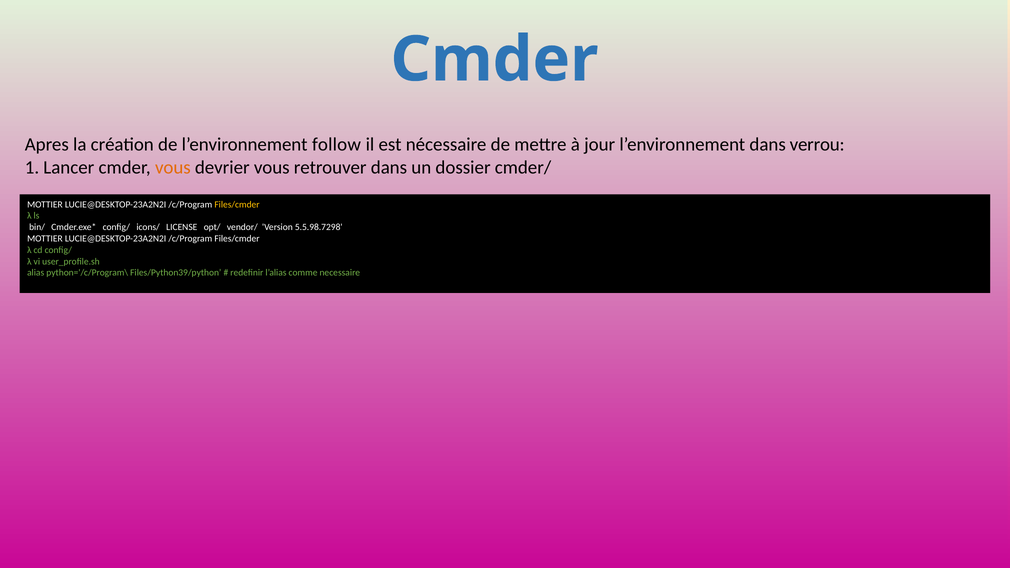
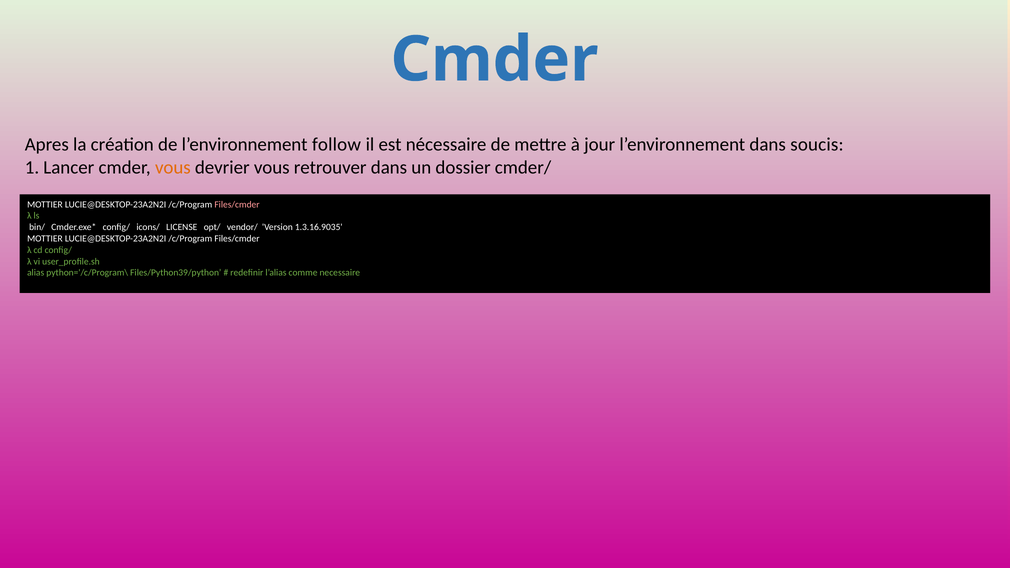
verrou: verrou -> soucis
Files/cmder at (237, 204) colour: yellow -> pink
5.5.98.7298: 5.5.98.7298 -> 1.3.16.9035
